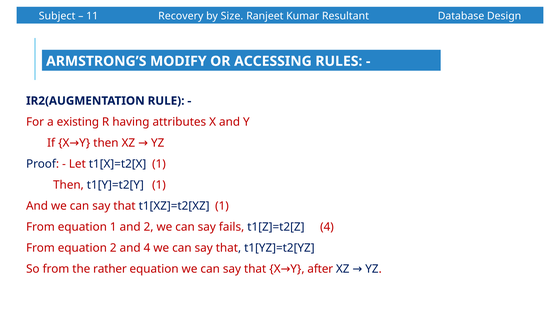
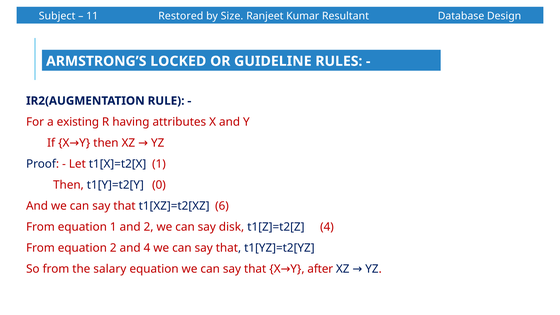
Recovery: Recovery -> Restored
MODIFY: MODIFY -> LOCKED
ACCESSING: ACCESSING -> GUIDELINE
t1[Y]=t2[Y 1: 1 -> 0
t1[XZ]=t2[XZ 1: 1 -> 6
fails: fails -> disk
rather: rather -> salary
